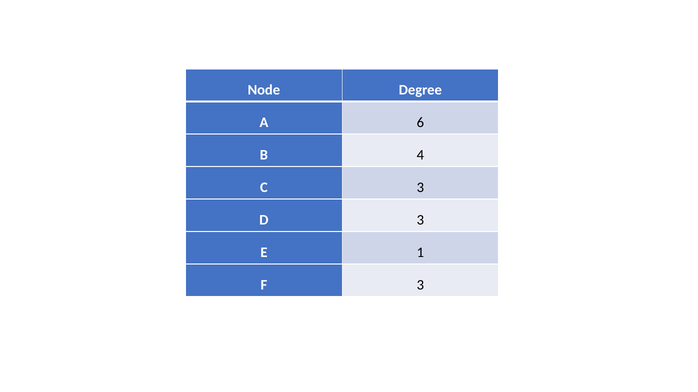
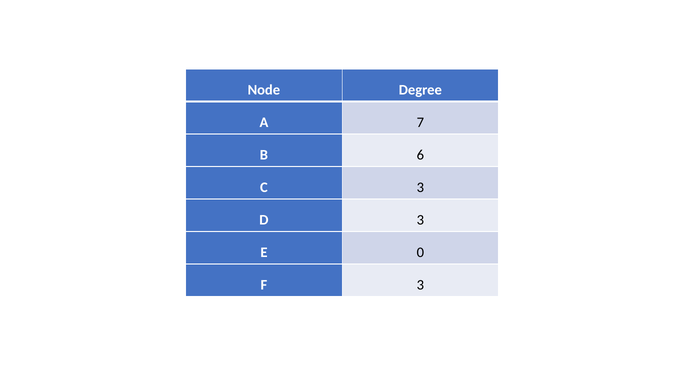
6: 6 -> 7
4: 4 -> 6
1: 1 -> 0
